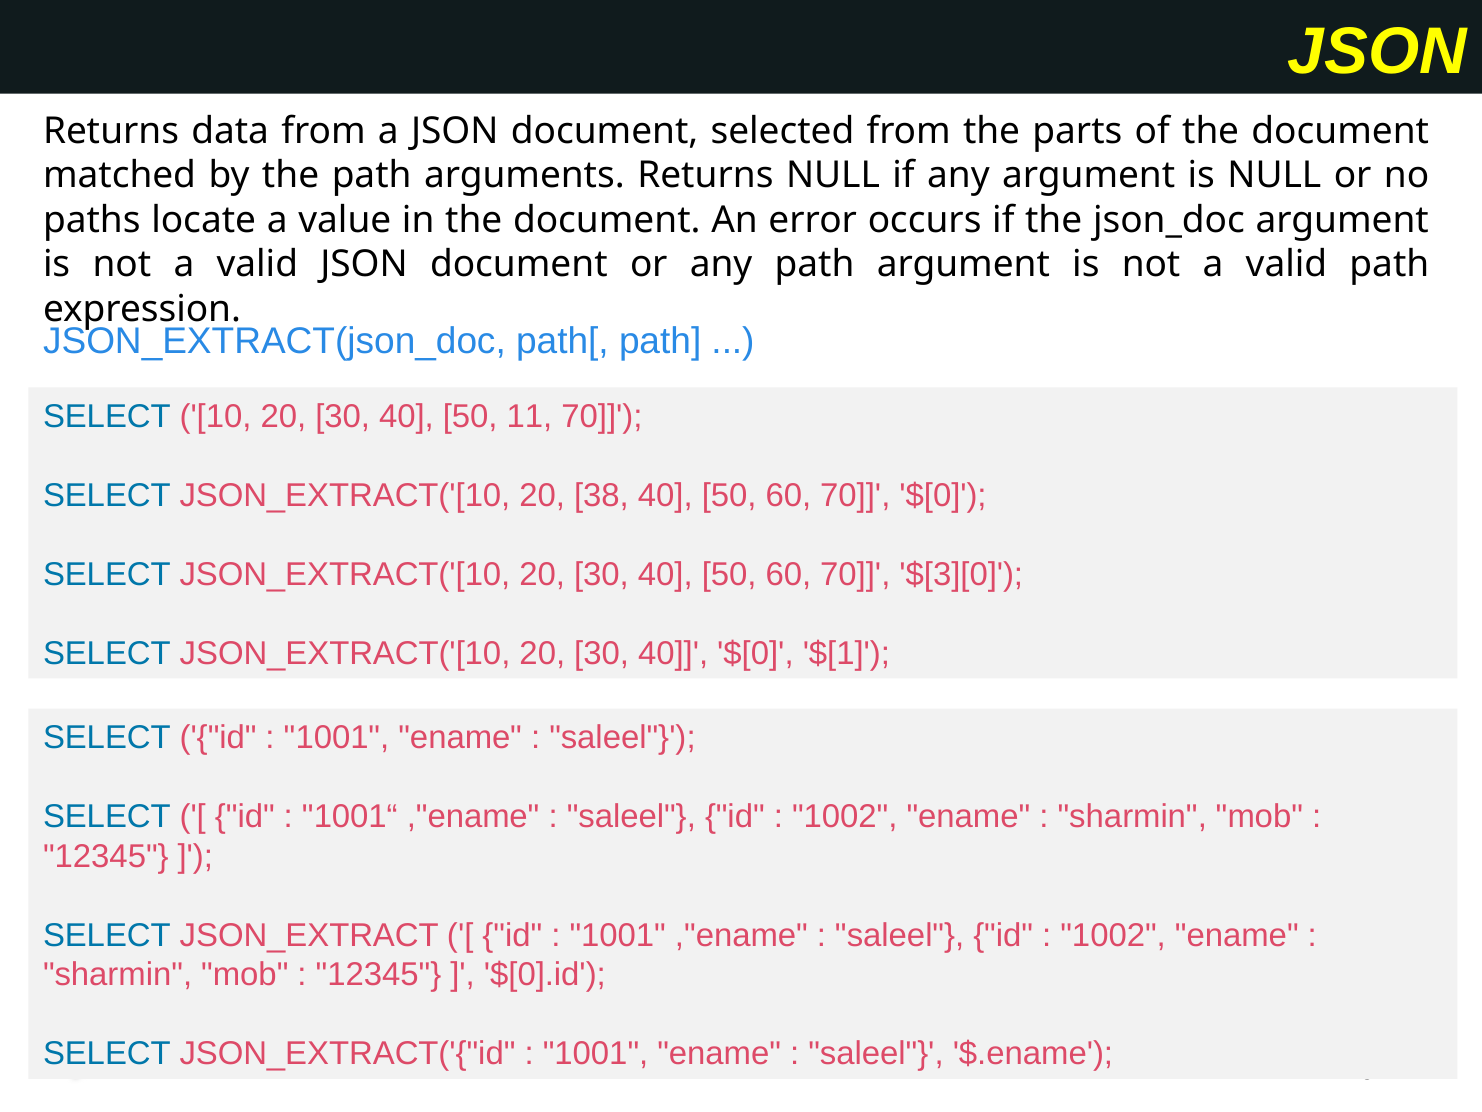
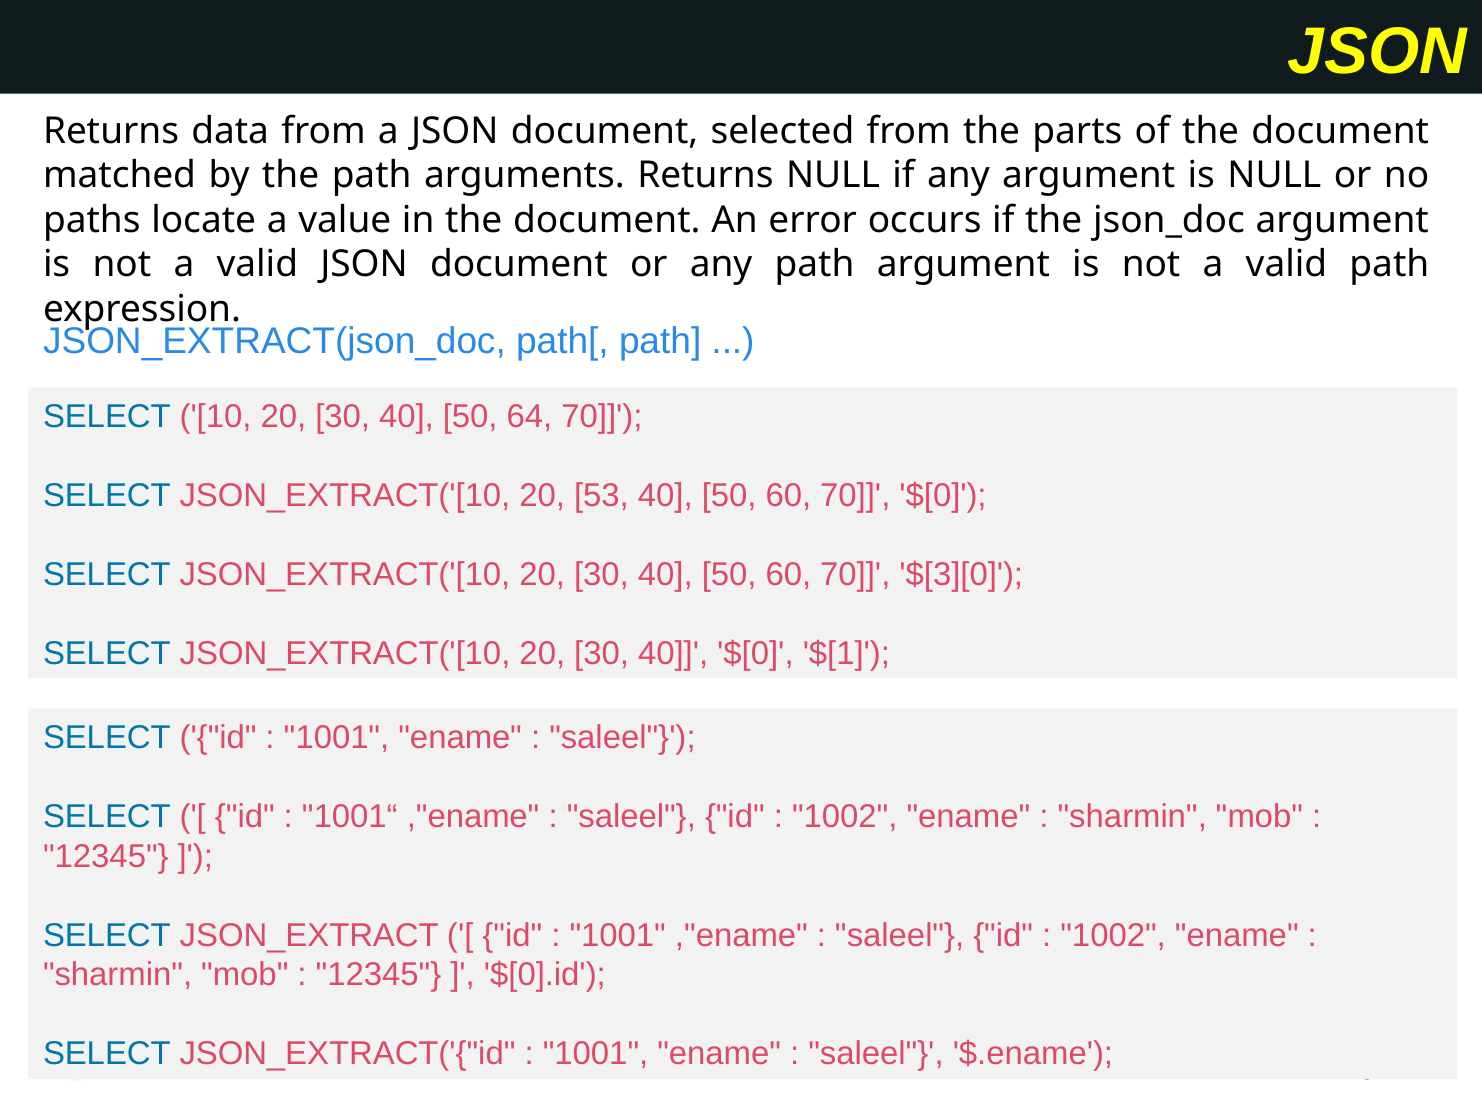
11: 11 -> 64
38: 38 -> 53
